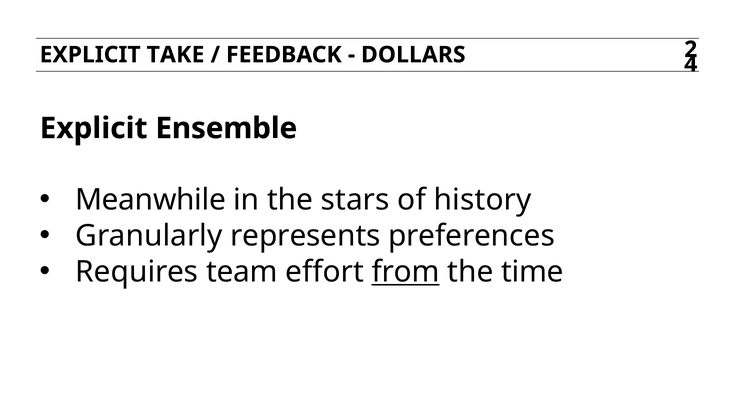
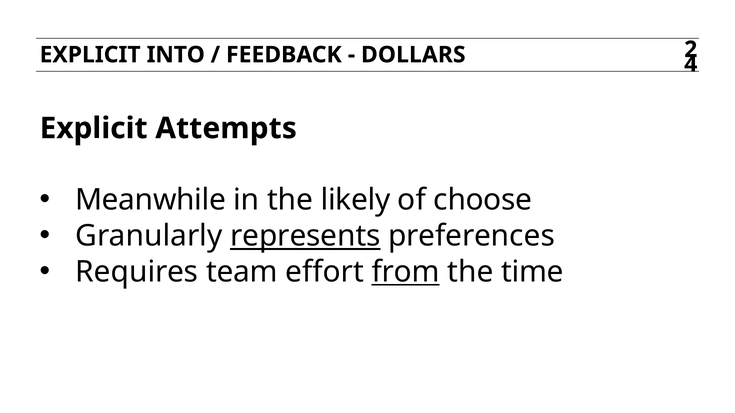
TAKE: TAKE -> INTO
Ensemble: Ensemble -> Attempts
stars: stars -> likely
history: history -> choose
represents underline: none -> present
